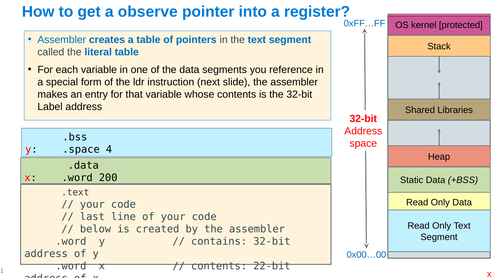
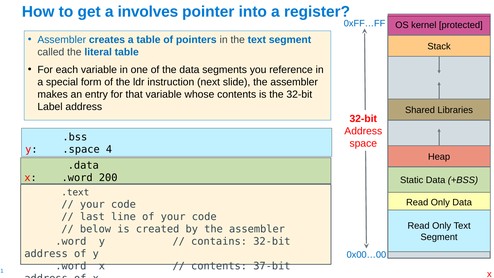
observe: observe -> involves
22-bit: 22-bit -> 37-bit
